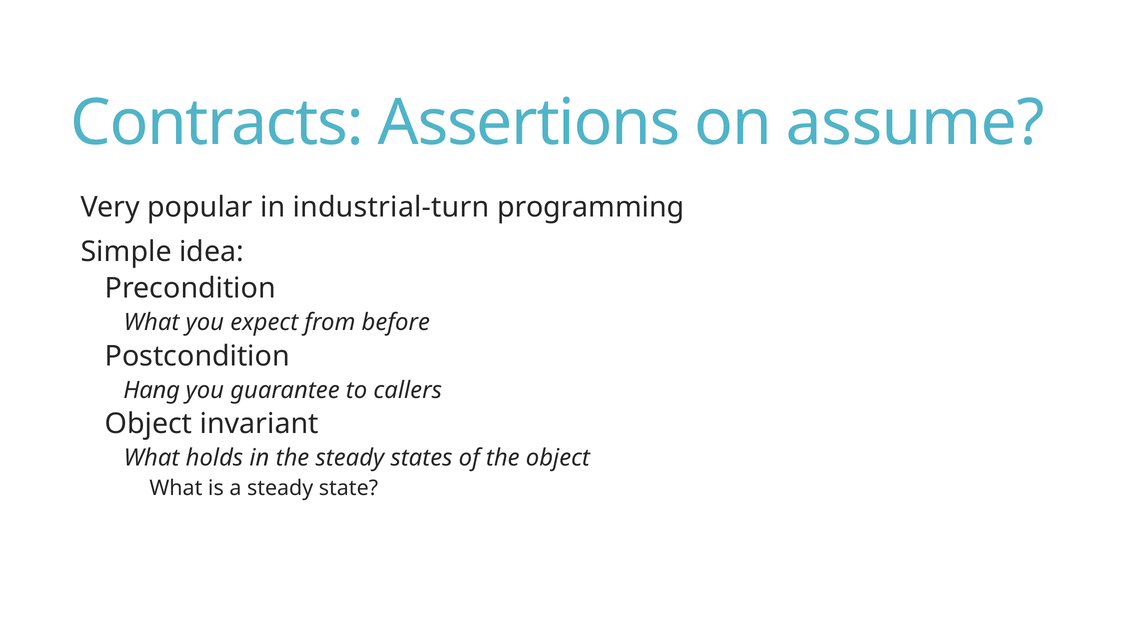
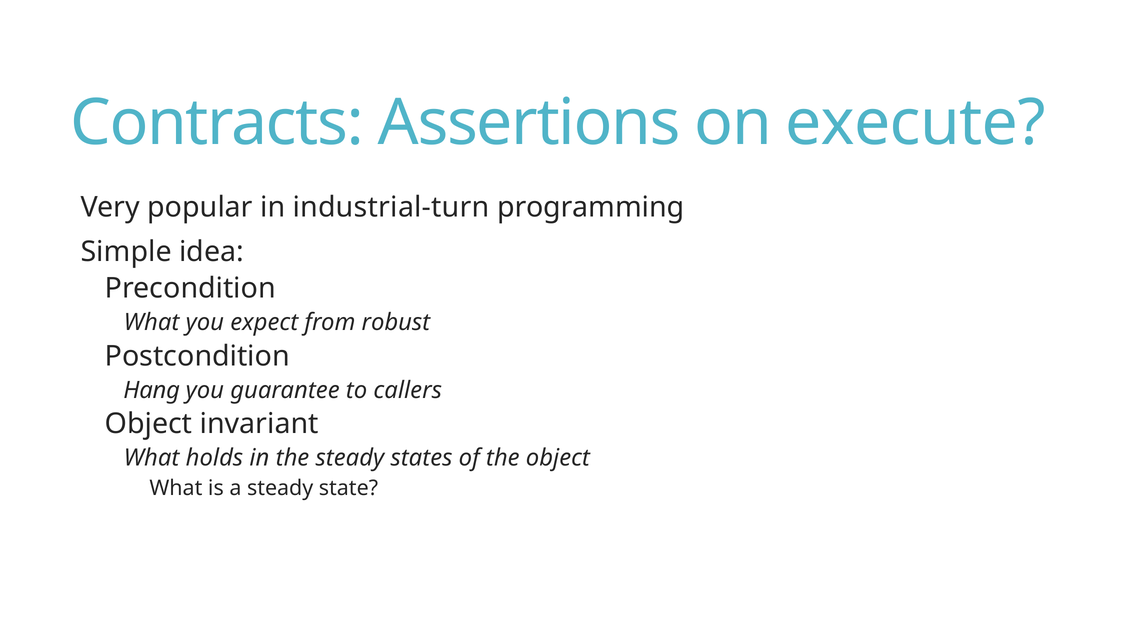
assume: assume -> execute
before: before -> robust
